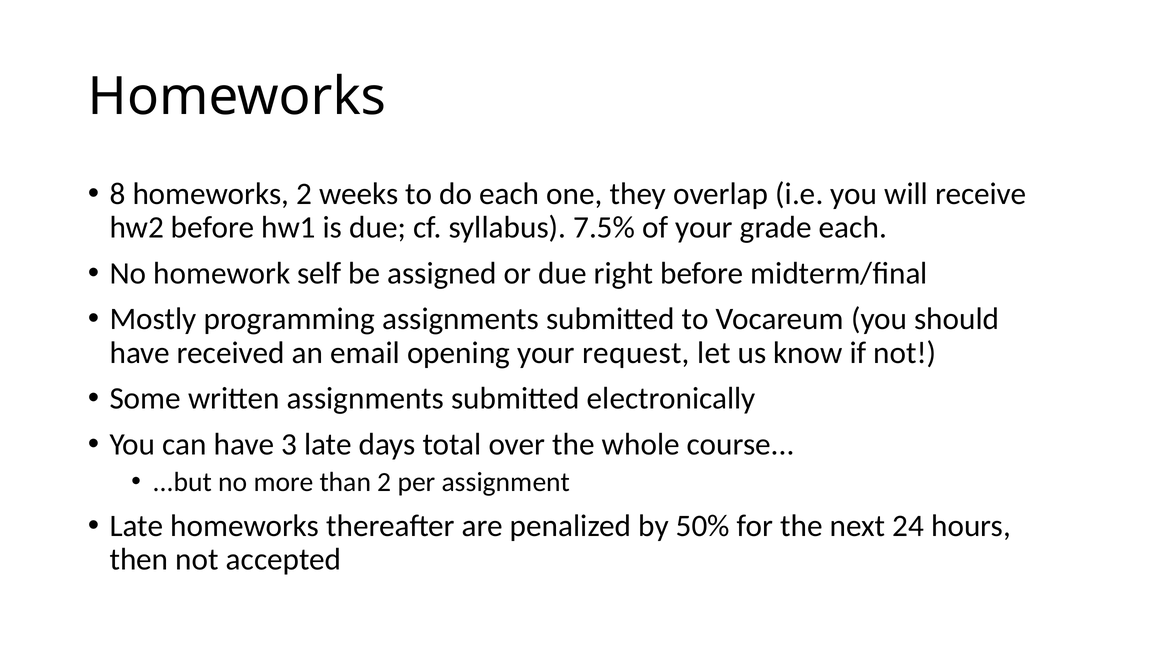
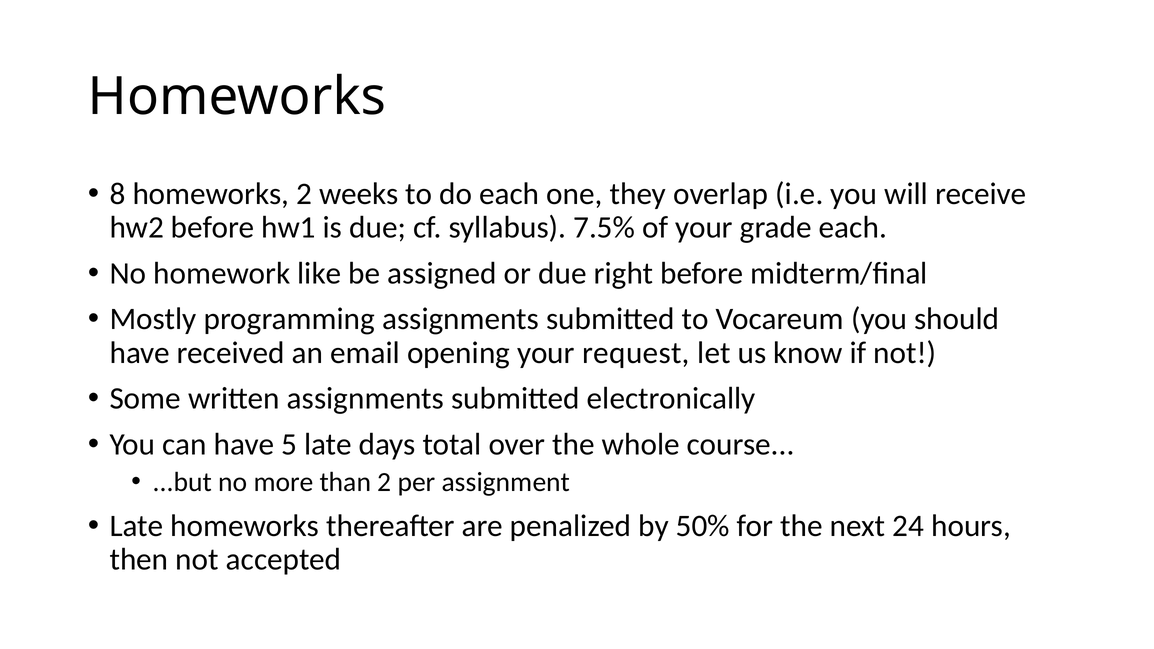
self: self -> like
3: 3 -> 5
